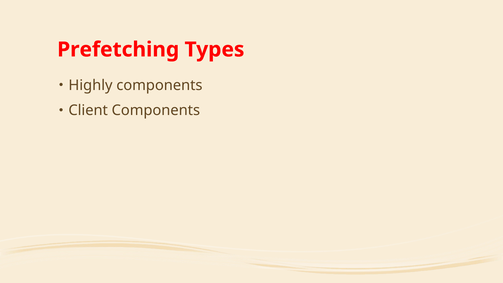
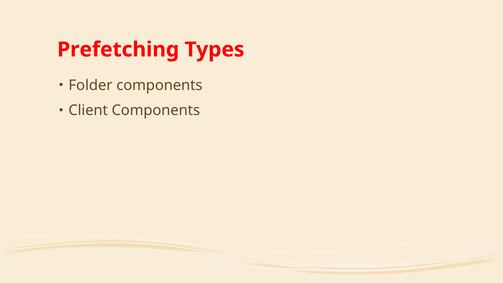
Highly: Highly -> Folder
